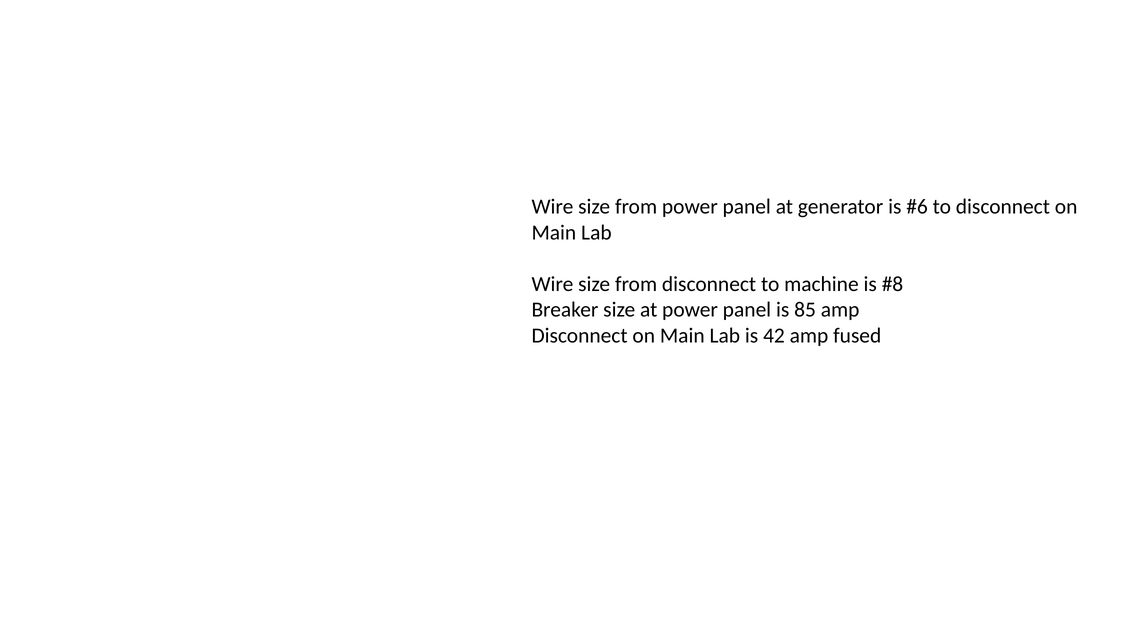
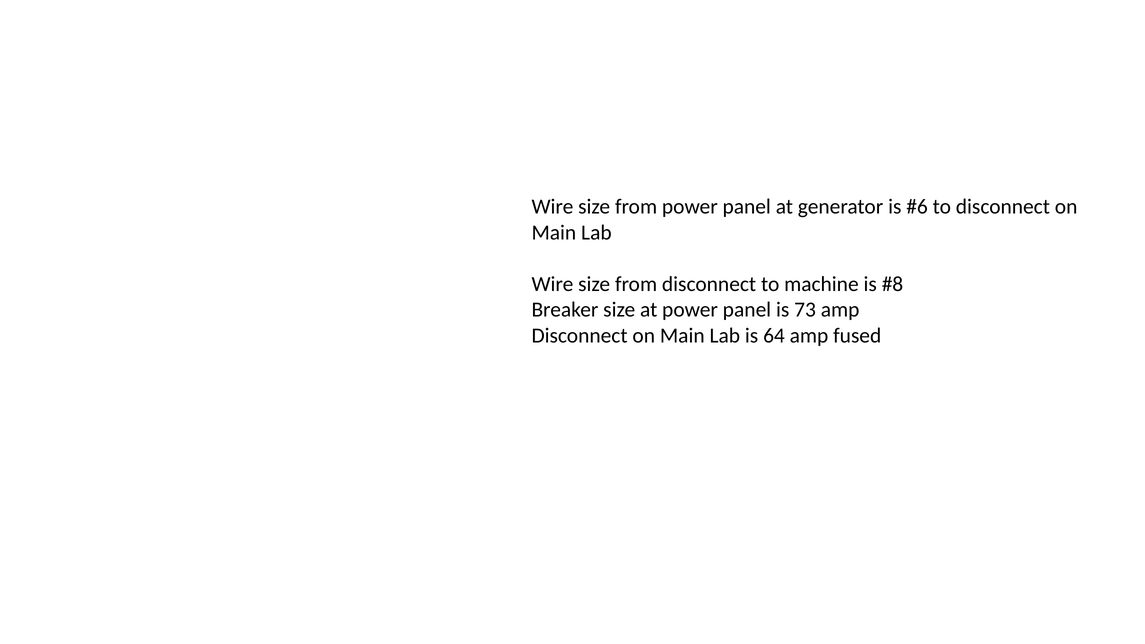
85: 85 -> 73
42: 42 -> 64
